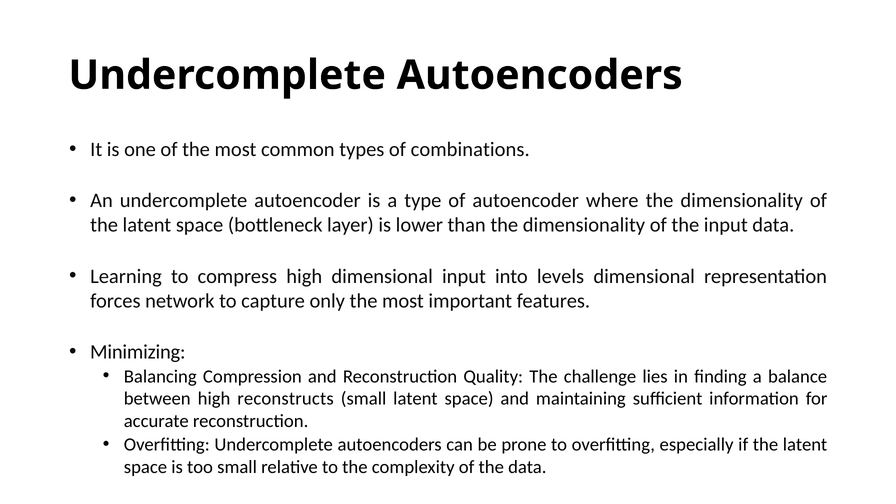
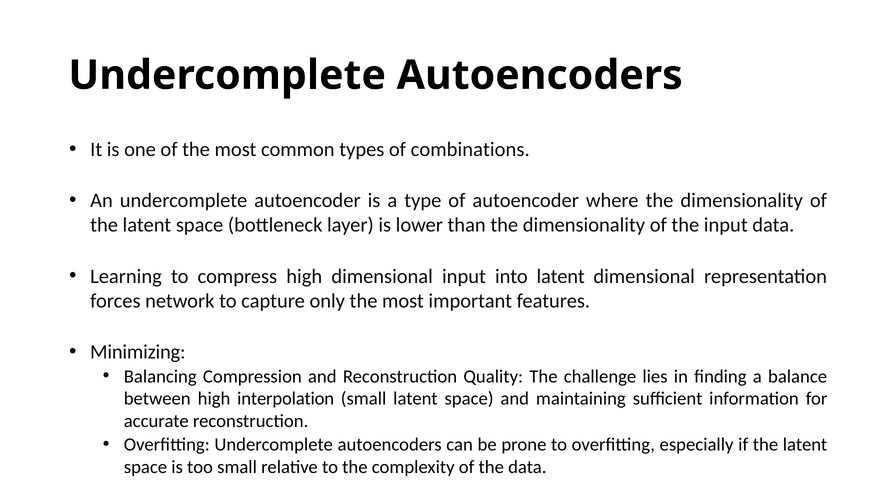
into levels: levels -> latent
reconstructs: reconstructs -> interpolation
